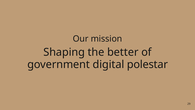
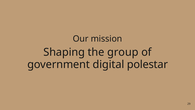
better: better -> group
